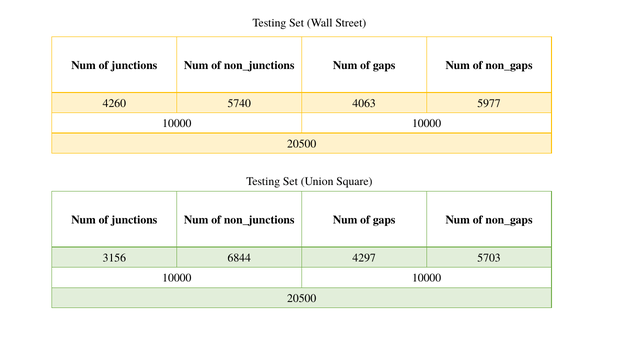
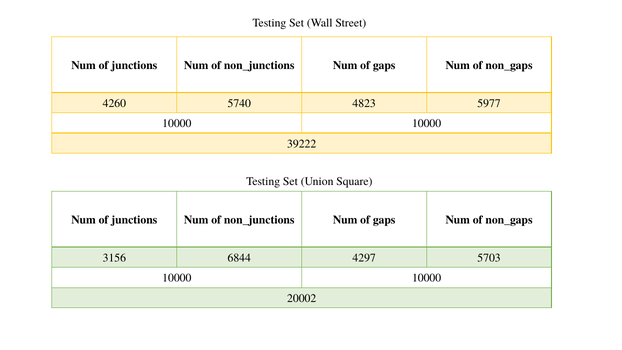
4063: 4063 -> 4823
20500 at (302, 144): 20500 -> 39222
20500 at (302, 298): 20500 -> 20002
